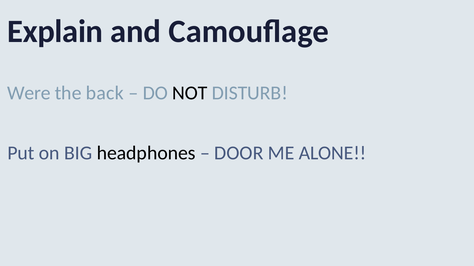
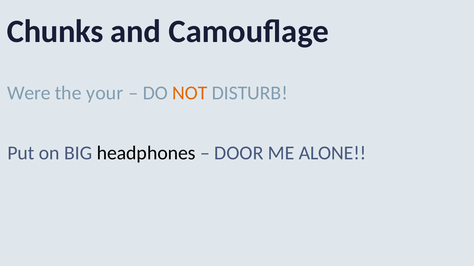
Explain: Explain -> Chunks
back: back -> your
NOT colour: black -> orange
